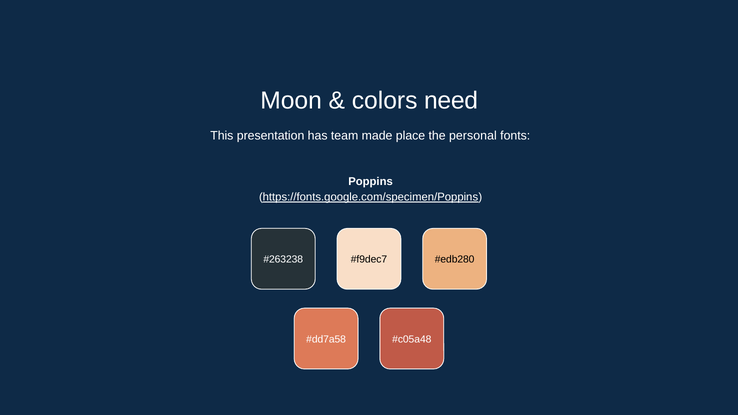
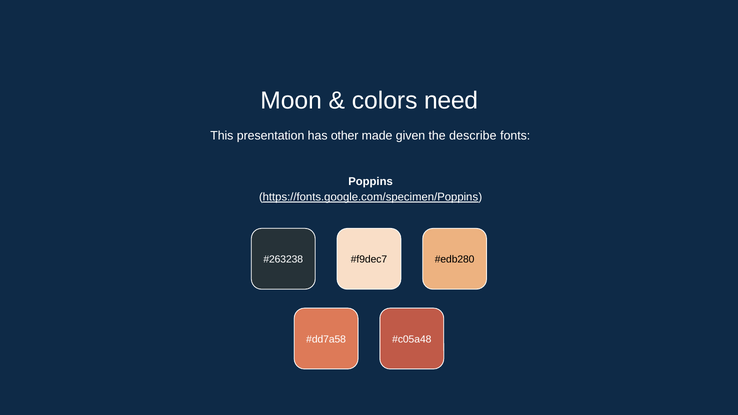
team: team -> other
place: place -> given
personal: personal -> describe
